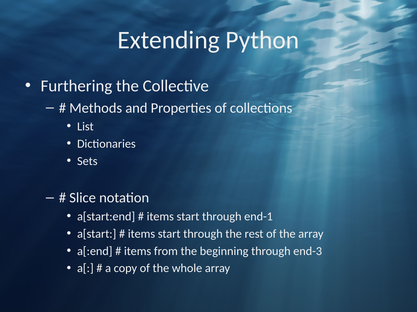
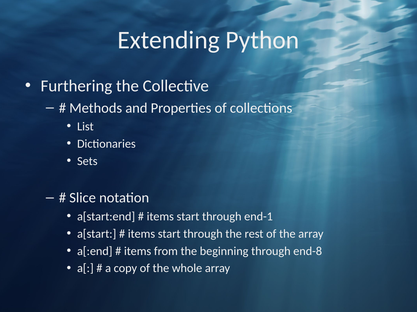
end-3: end-3 -> end-8
